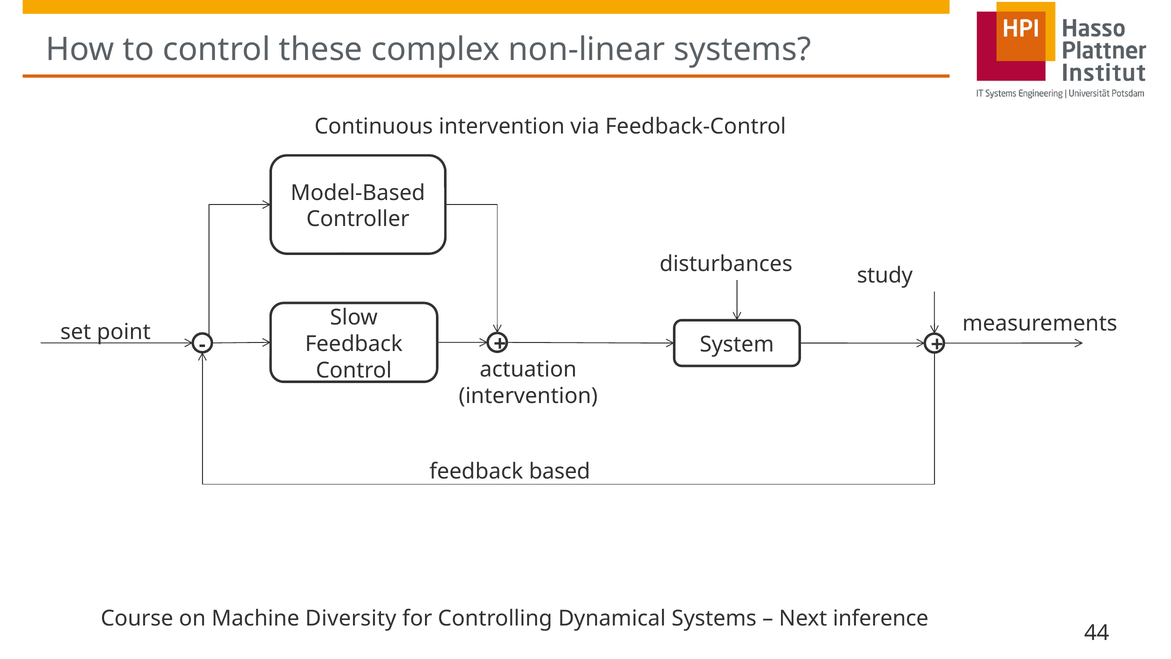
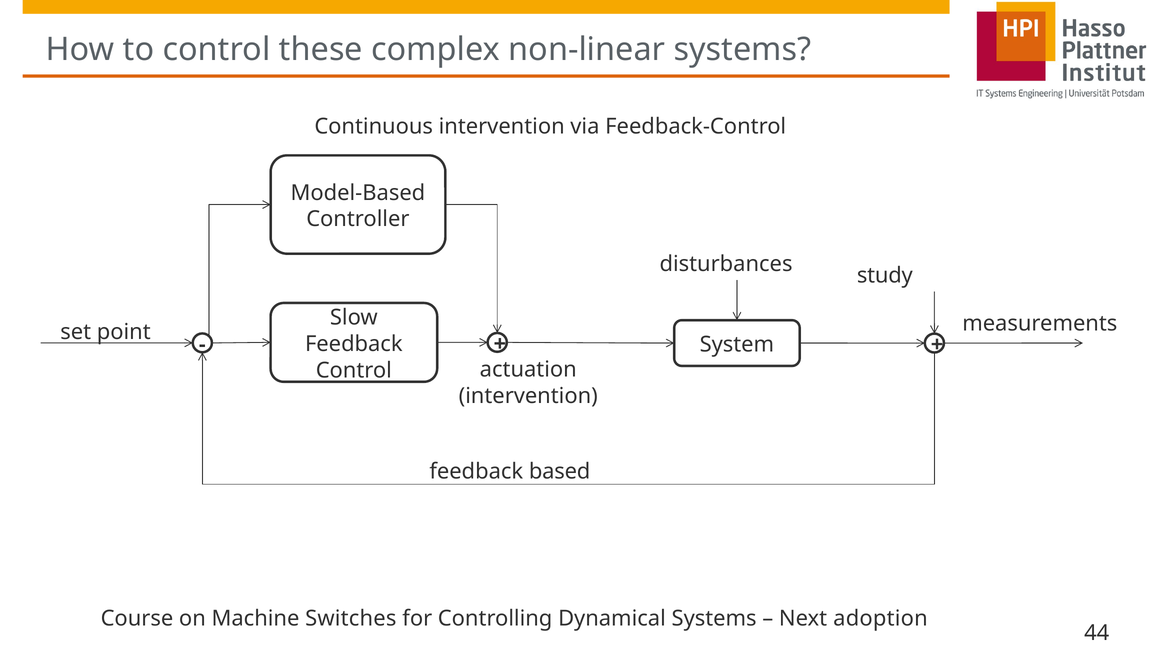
Diversity: Diversity -> Switches
inference: inference -> adoption
